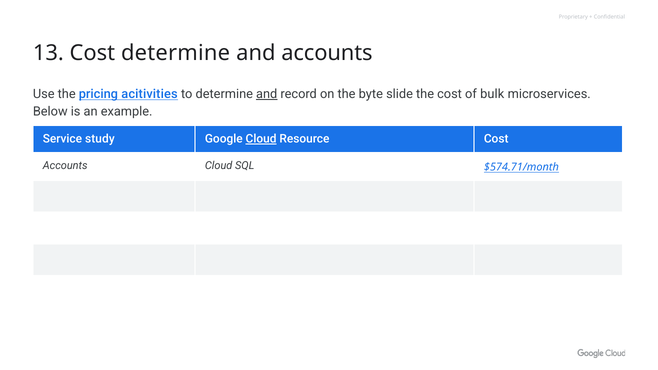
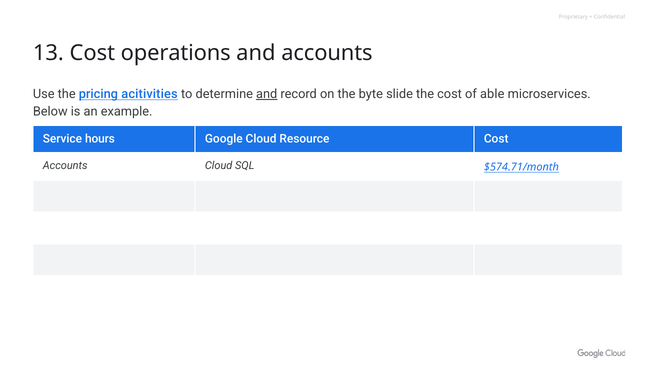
Cost determine: determine -> operations
bulk: bulk -> able
study: study -> hours
Cloud at (261, 139) underline: present -> none
